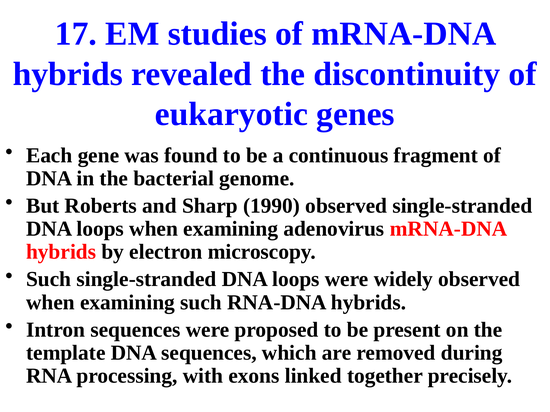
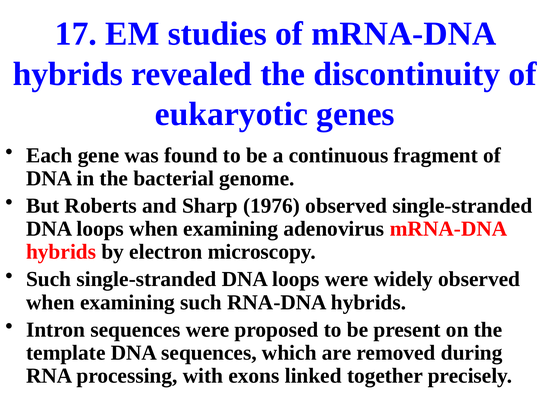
1990: 1990 -> 1976
